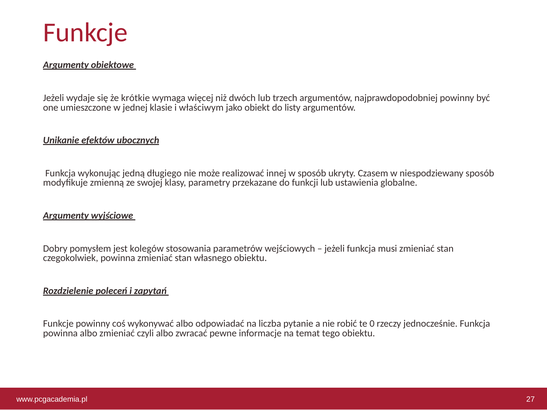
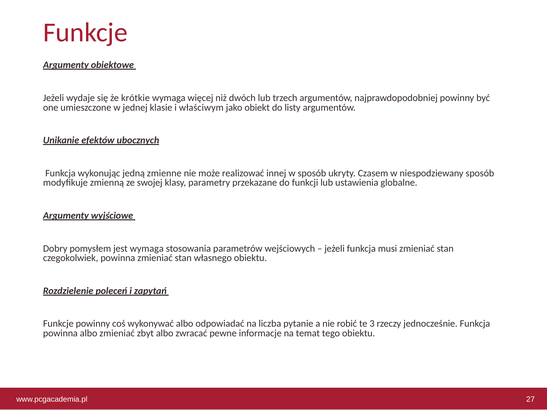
długiego: długiego -> zmienne
jest kolegów: kolegów -> wymaga
0: 0 -> 3
czyli: czyli -> zbyt
